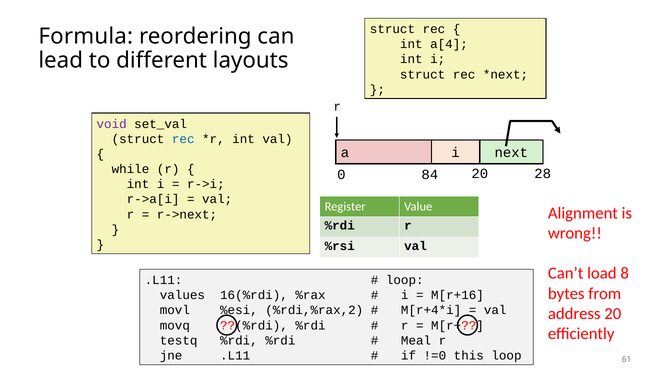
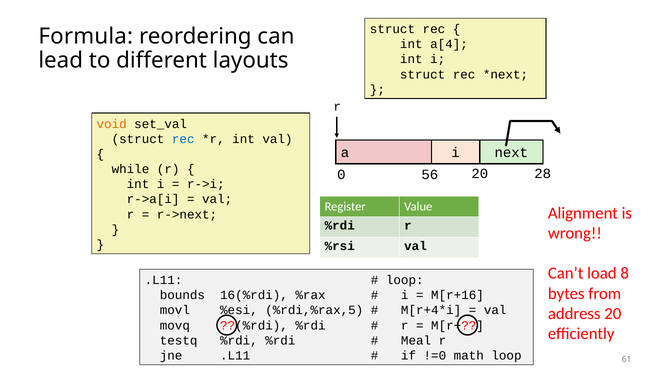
void colour: purple -> orange
84: 84 -> 56
values: values -> bounds
%rdi,%rax,2: %rdi,%rax,2 -> %rdi,%rax,5
this: this -> math
